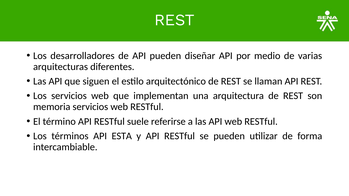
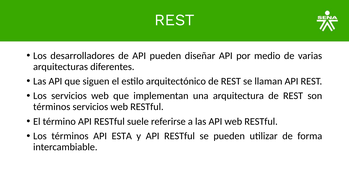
memoria at (52, 107): memoria -> términos
